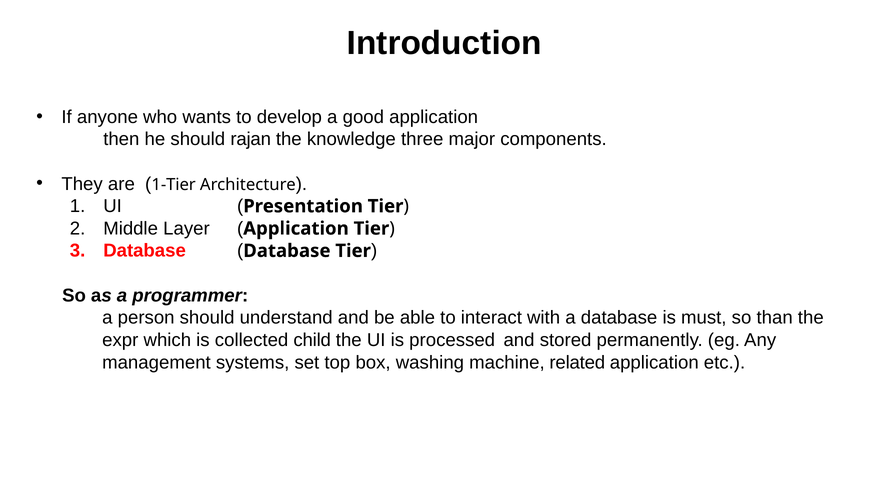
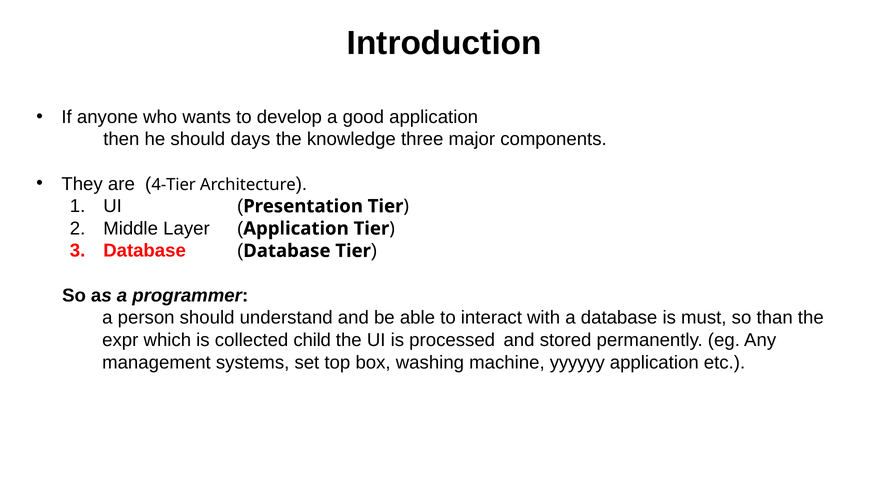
rajan: rajan -> days
1-Tier: 1-Tier -> 4-Tier
related: related -> yyyyyy
